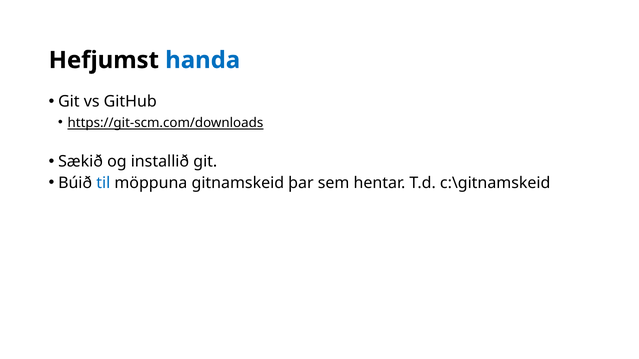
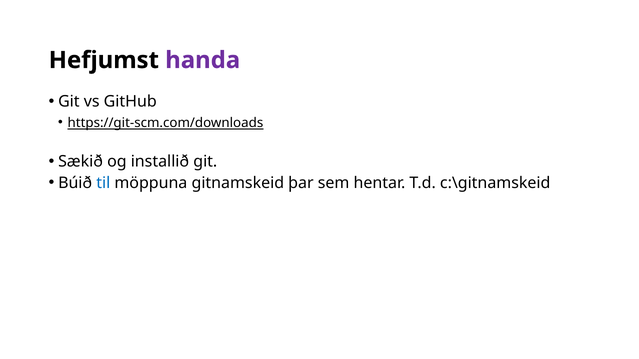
handa colour: blue -> purple
